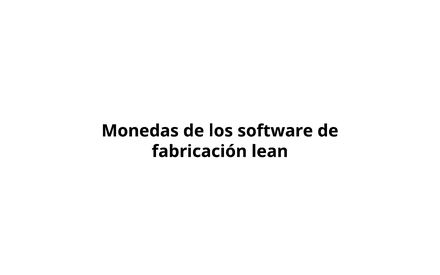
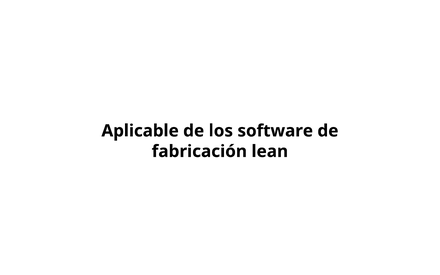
Monedas: Monedas -> Aplicable
